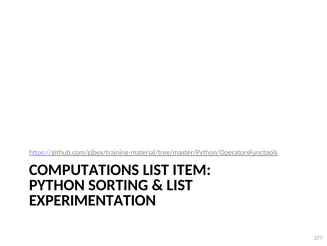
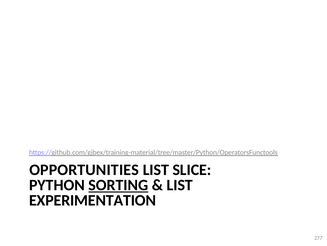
COMPUTATIONS: COMPUTATIONS -> OPPORTUNITIES
ITEM: ITEM -> SLICE
SORTING underline: none -> present
